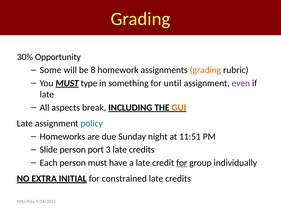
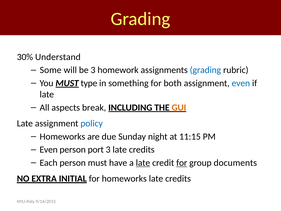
Opportunity: Opportunity -> Understand
be 8: 8 -> 3
grading at (205, 70) colour: orange -> blue
until: until -> both
even at (241, 83) colour: purple -> blue
11:51: 11:51 -> 11:15
Slide at (49, 149): Slide -> Even
late at (143, 163) underline: none -> present
individually: individually -> documents
for constrained: constrained -> homeworks
